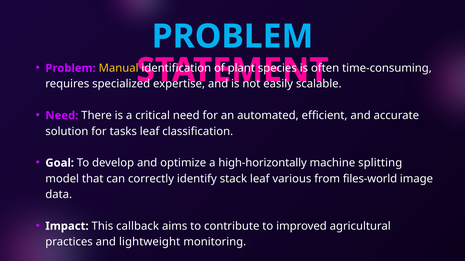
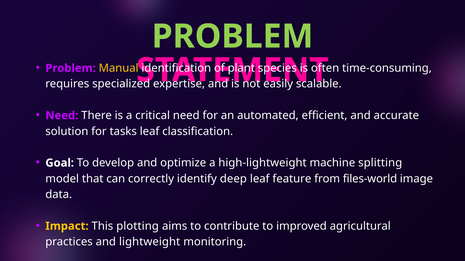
PROBLEM at (232, 37) colour: light blue -> light green
high-horizontally: high-horizontally -> high-lightweight
stack: stack -> deep
various: various -> feature
Impact colour: white -> yellow
callback: callback -> plotting
